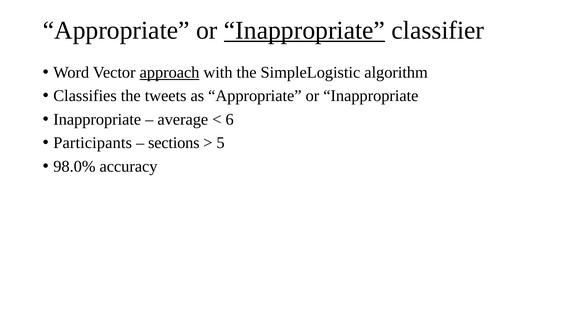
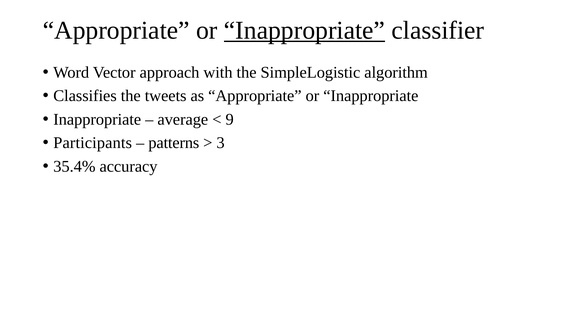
approach underline: present -> none
6: 6 -> 9
sections: sections -> patterns
5: 5 -> 3
98.0%: 98.0% -> 35.4%
